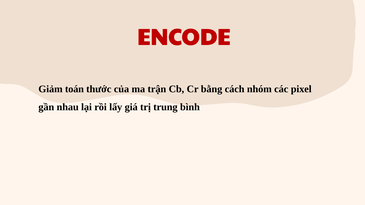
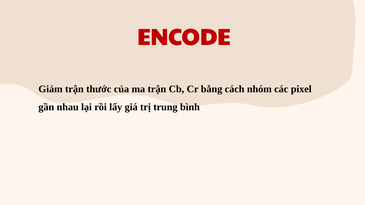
Giảm toán: toán -> trận
